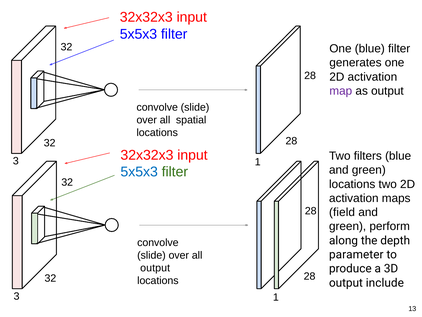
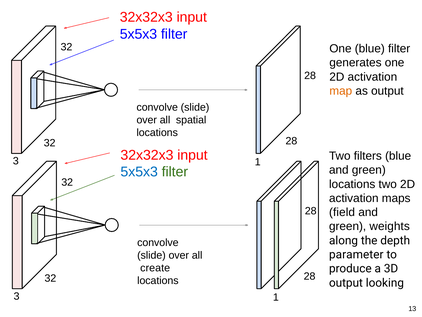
map colour: purple -> orange
perform: perform -> weights
output at (155, 267): output -> create
include: include -> looking
